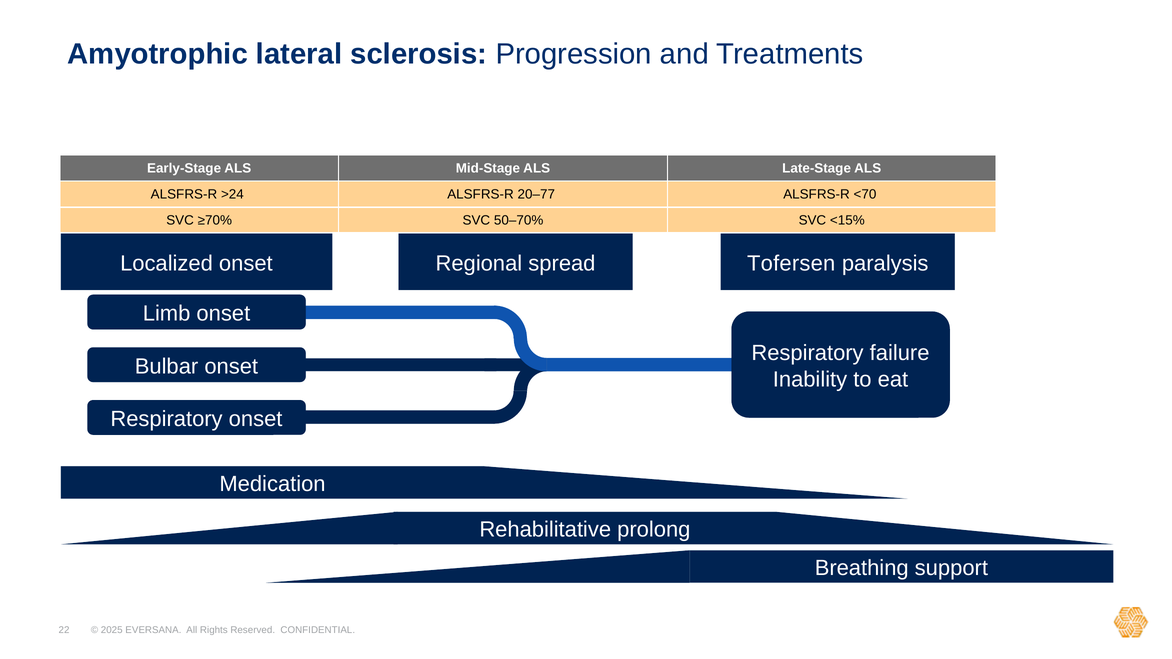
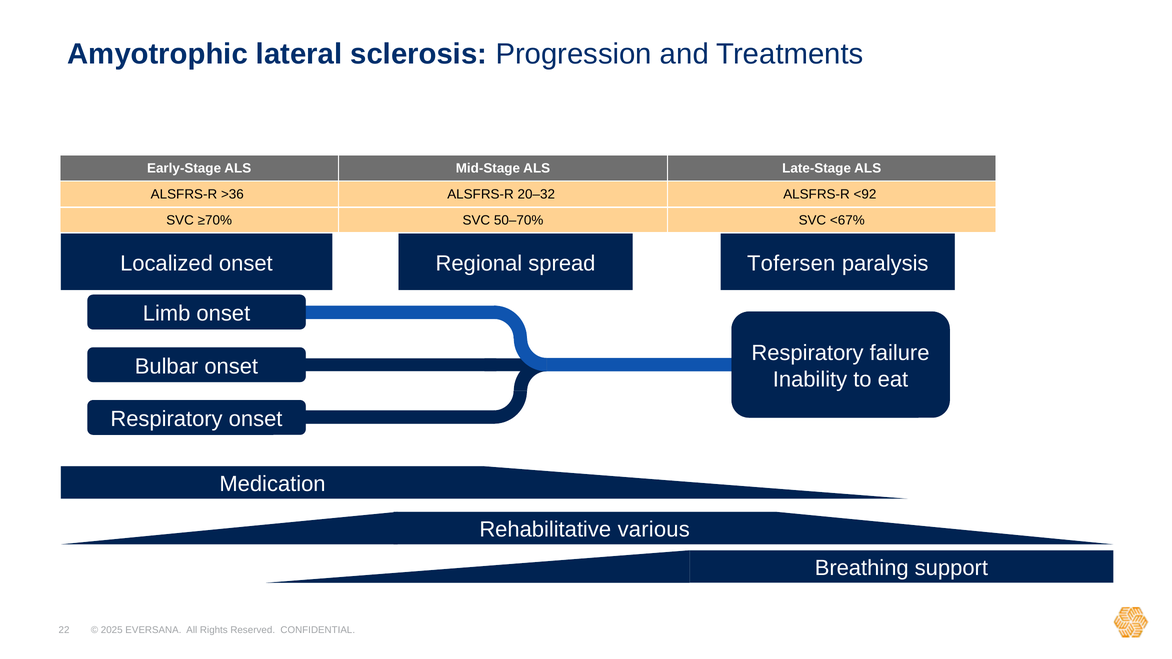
>24: >24 -> >36
20–77: 20–77 -> 20–32
<70: <70 -> <92
<15%: <15% -> <67%
prolong: prolong -> various
